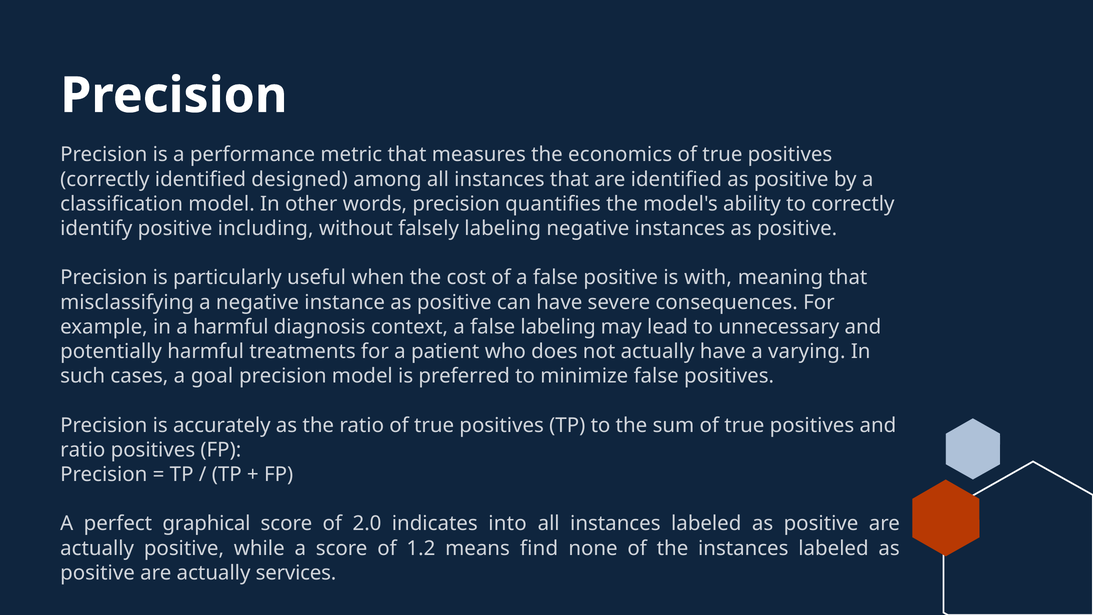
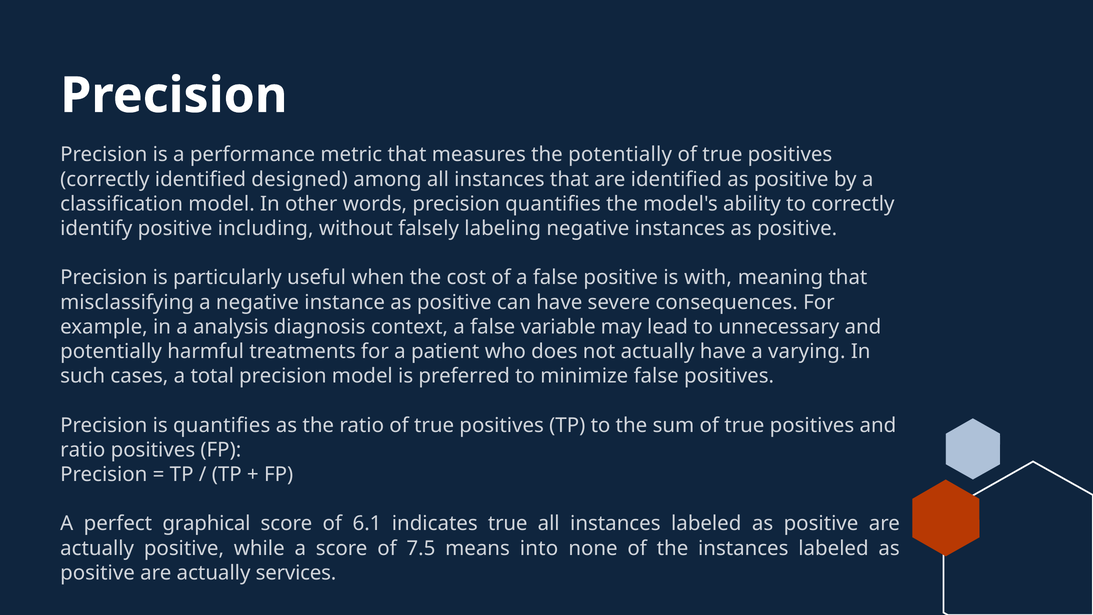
the economics: economics -> potentially
a harmful: harmful -> analysis
false labeling: labeling -> variable
goal: goal -> total
is accurately: accurately -> quantifies
2.0: 2.0 -> 6.1
indicates into: into -> true
1.2: 1.2 -> 7.5
find: find -> into
